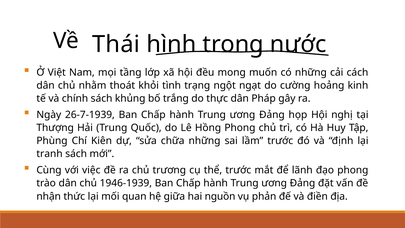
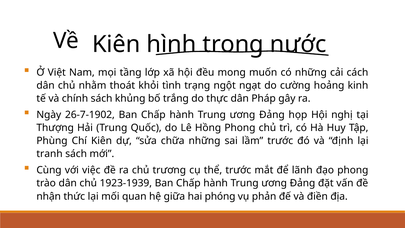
Về Thái: Thái -> Kiên
26-7-1939: 26-7-1939 -> 26-7-1902
1946-1939: 1946-1939 -> 1923-1939
nguồn: nguồn -> phóng
